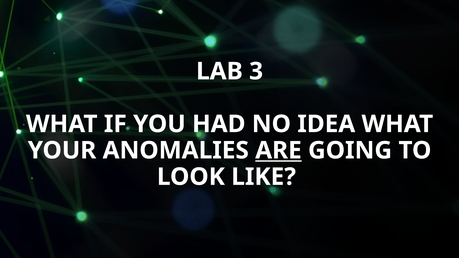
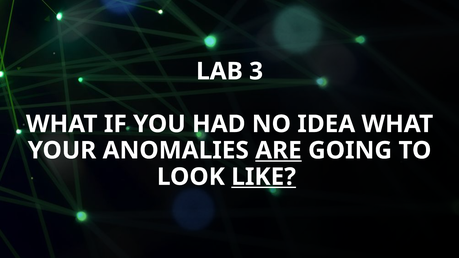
LIKE underline: none -> present
